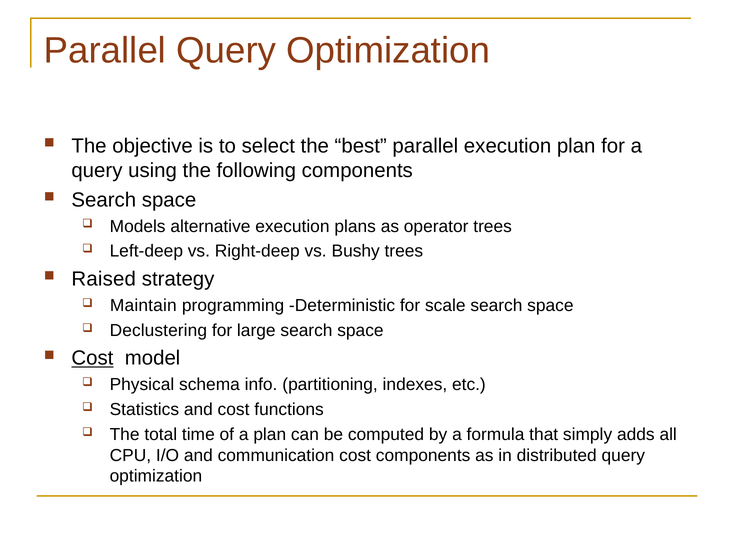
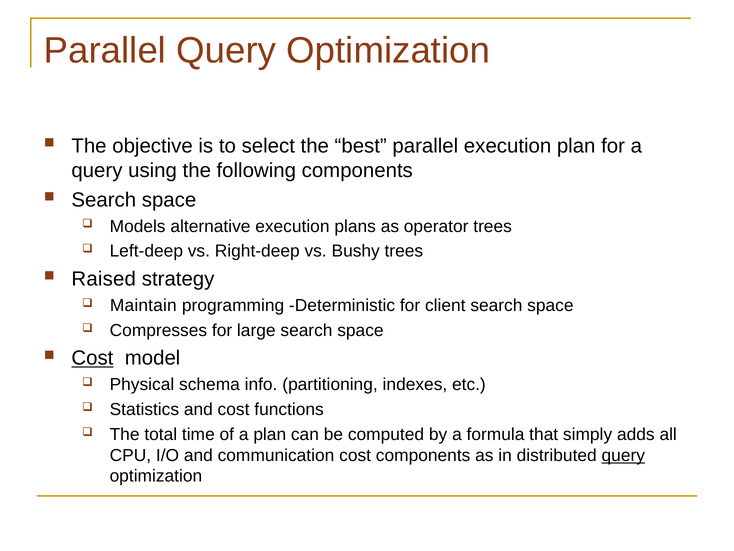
scale: scale -> client
Declustering: Declustering -> Compresses
query at (623, 455) underline: none -> present
